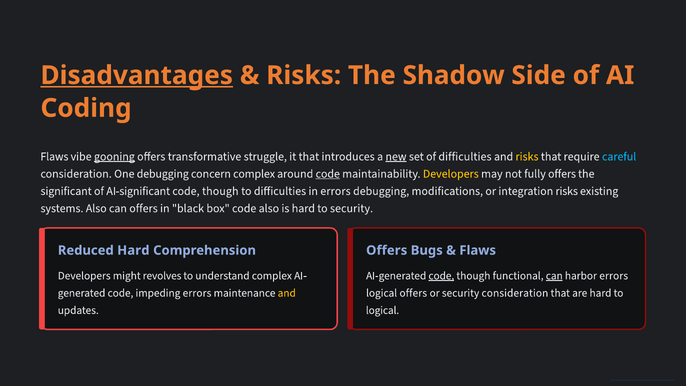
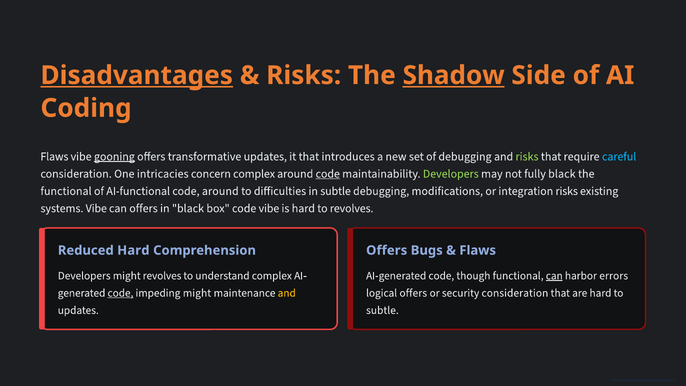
Shadow underline: none -> present
transformative struggle: struggle -> updates
new underline: present -> none
of difficulties: difficulties -> debugging
risks at (527, 156) colour: yellow -> light green
One debugging: debugging -> intricacies
Developers at (451, 174) colour: yellow -> light green
fully offers: offers -> black
significant at (66, 191): significant -> functional
AI-significant: AI-significant -> AI-functional
though at (220, 191): though -> around
in errors: errors -> subtle
systems Also: Also -> Vibe
code also: also -> vibe
to security: security -> revolves
code at (441, 276) underline: present -> none
code at (120, 293) underline: none -> present
impeding errors: errors -> might
logical at (382, 310): logical -> subtle
